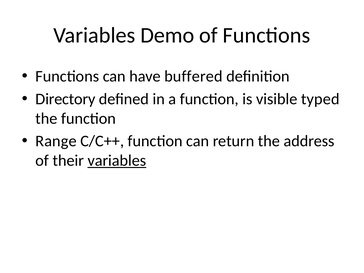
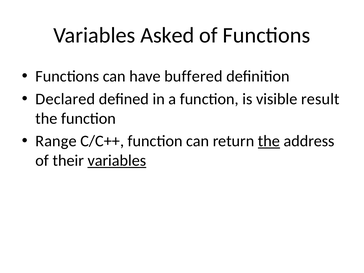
Demo: Demo -> Asked
Directory: Directory -> Declared
typed: typed -> result
the at (269, 141) underline: none -> present
